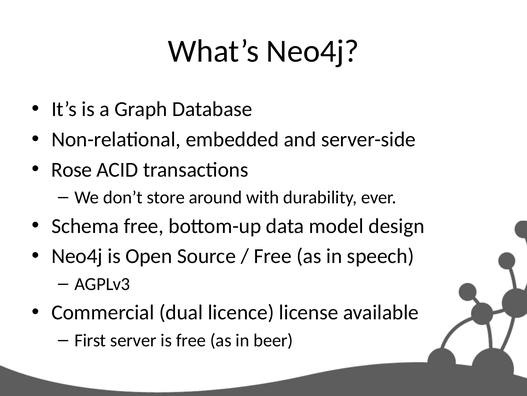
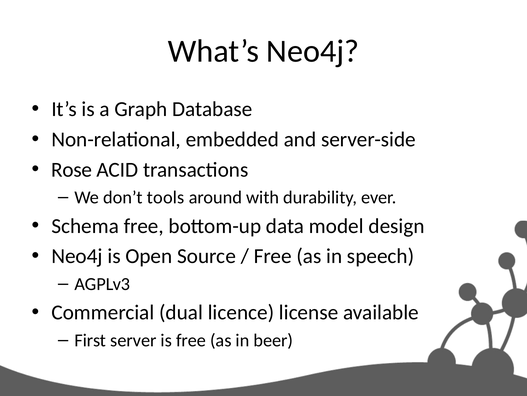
store: store -> tools
